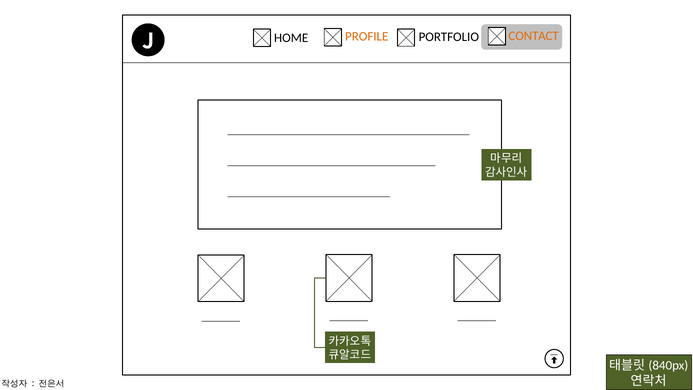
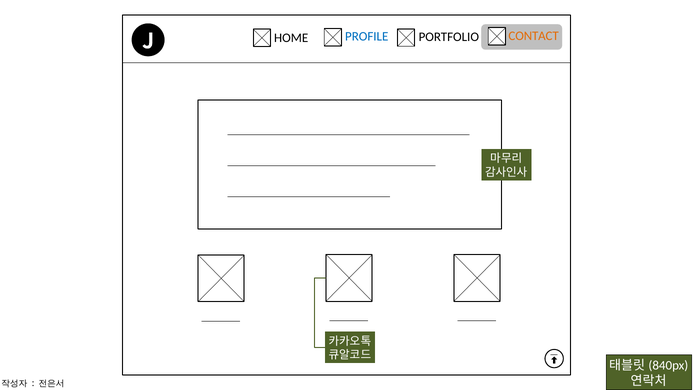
PROFILE colour: orange -> blue
